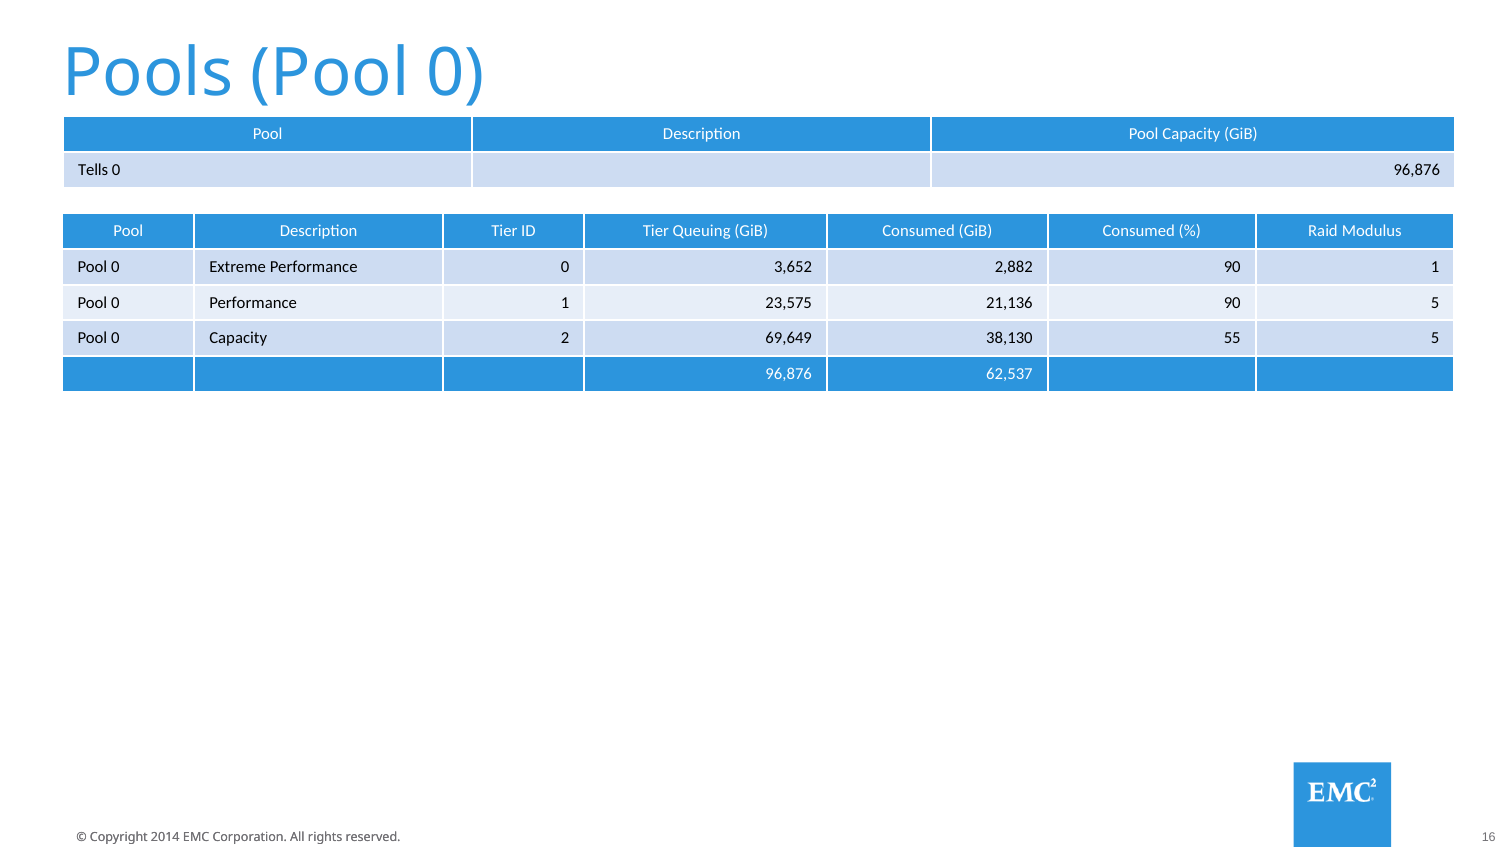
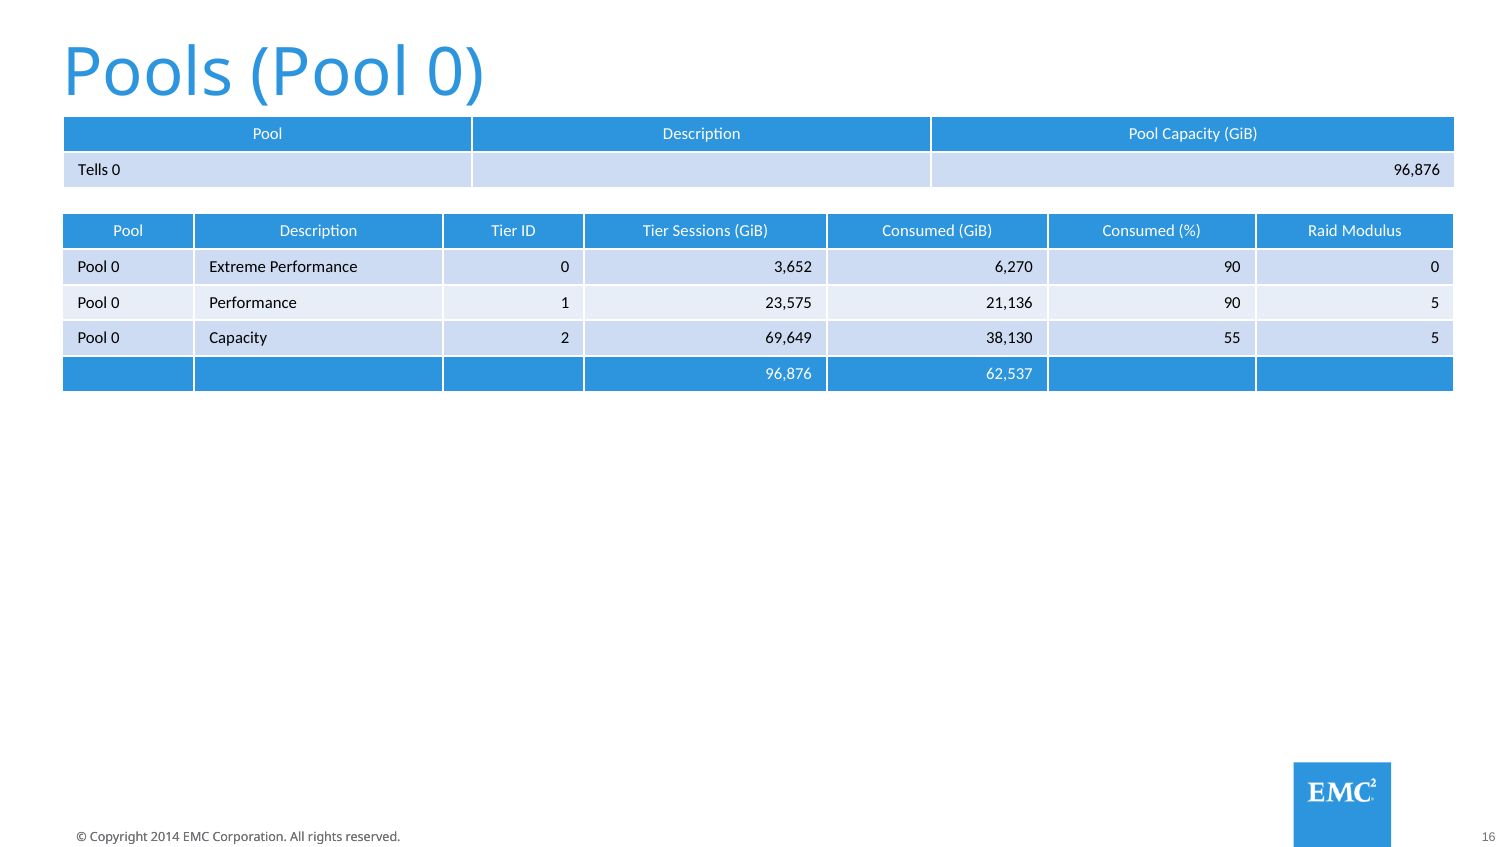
Queuing: Queuing -> Sessions
2,882: 2,882 -> 6,270
90 1: 1 -> 0
